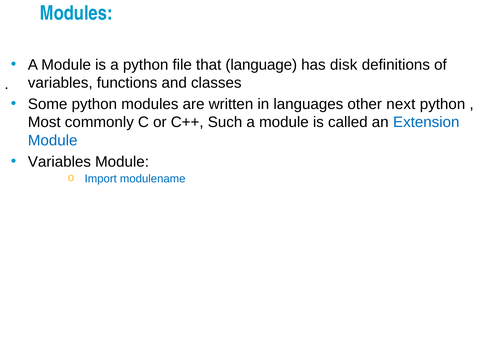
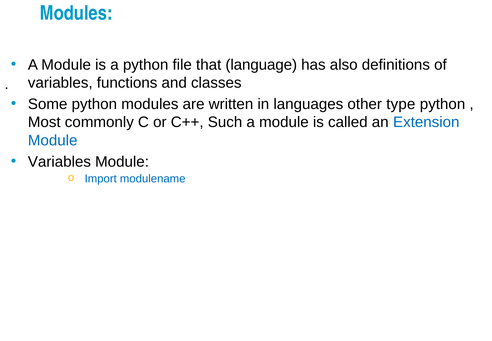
disk: disk -> also
next: next -> type
